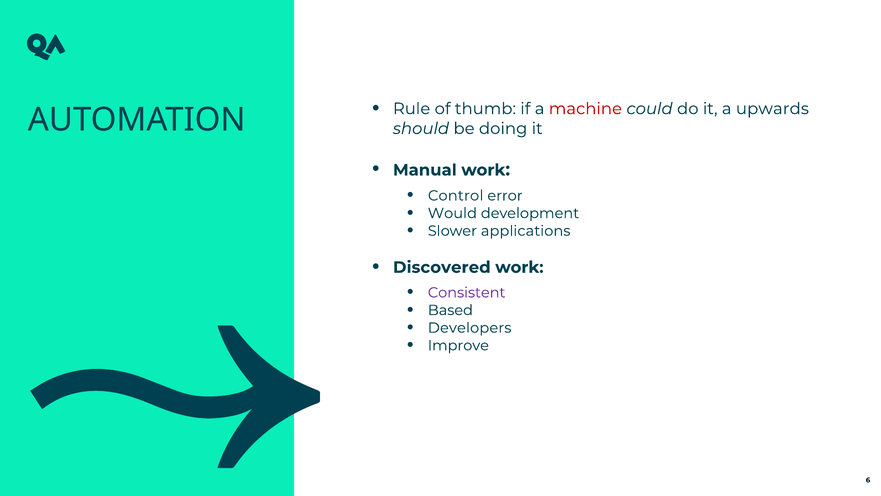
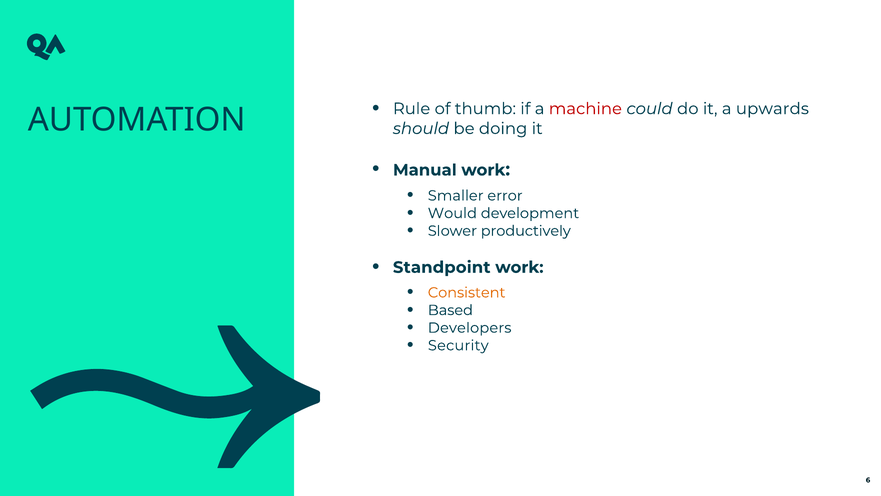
Control: Control -> Smaller
applications: applications -> productively
Discovered: Discovered -> Standpoint
Consistent colour: purple -> orange
Improve: Improve -> Security
